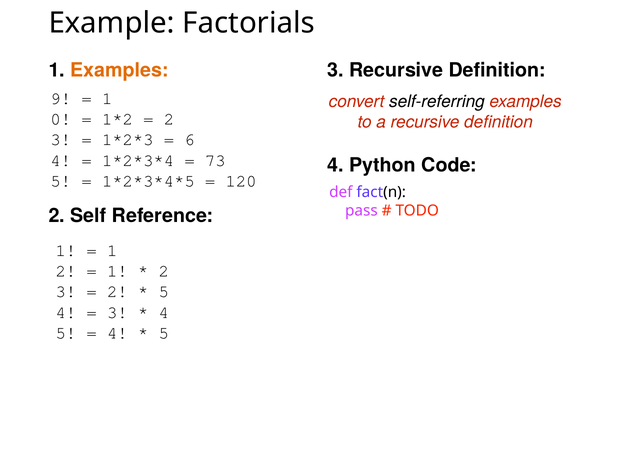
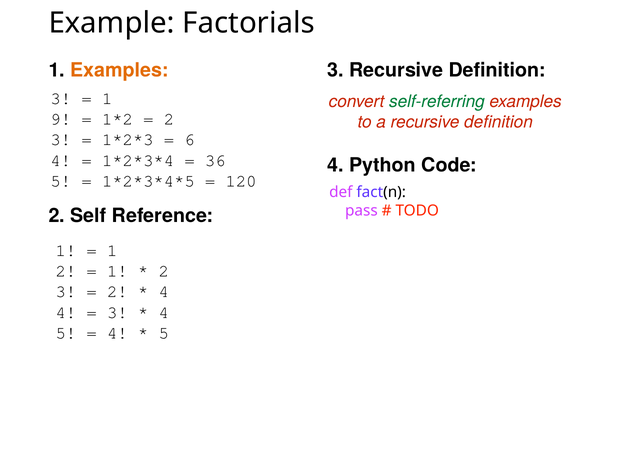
9 at (61, 98): 9 -> 3
self-referring colour: black -> green
0: 0 -> 9
73: 73 -> 36
5 at (164, 292): 5 -> 4
